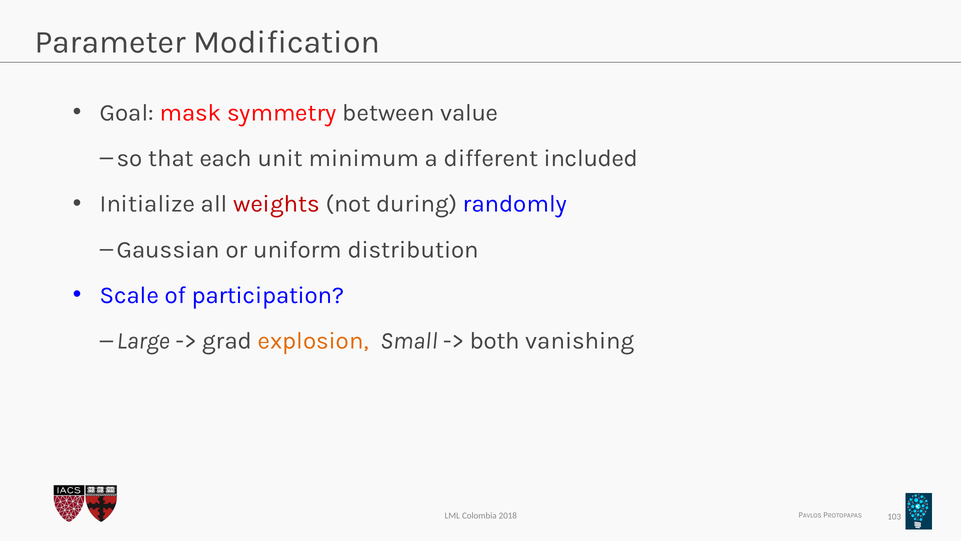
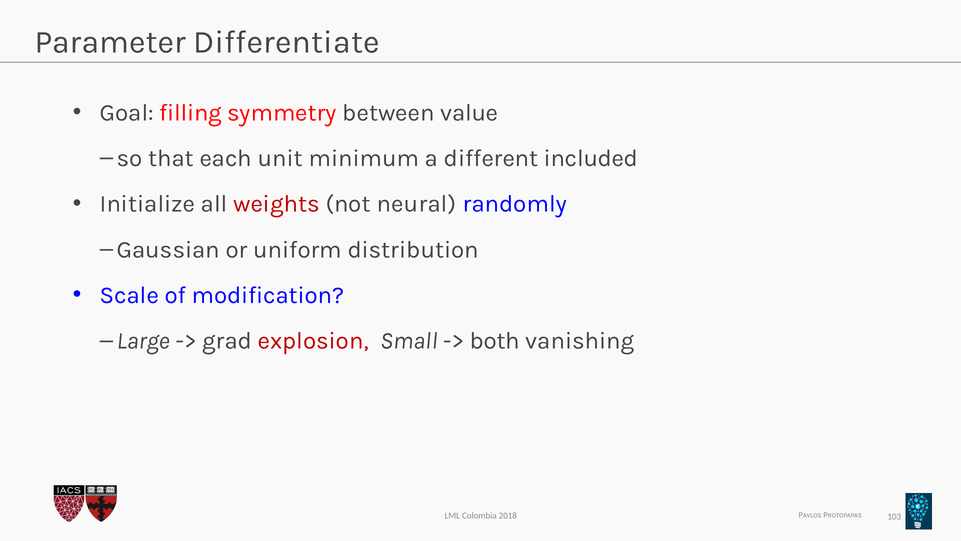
Modification: Modification -> Differentiate
mask: mask -> filling
during: during -> neural
participation: participation -> modification
explosion colour: orange -> red
